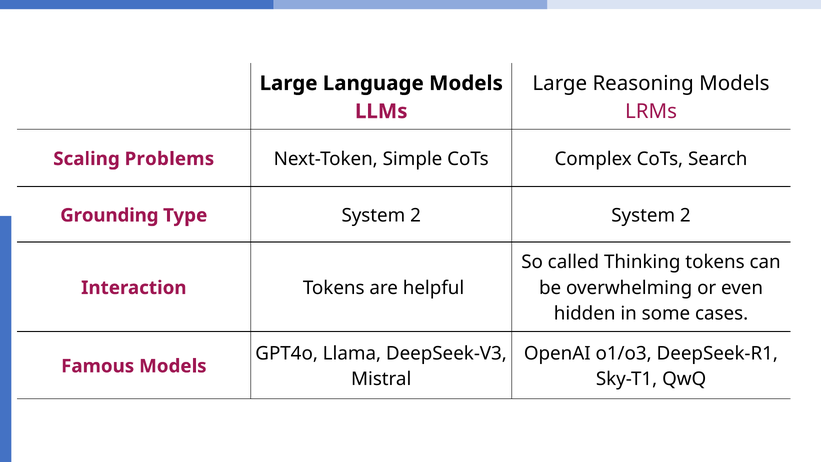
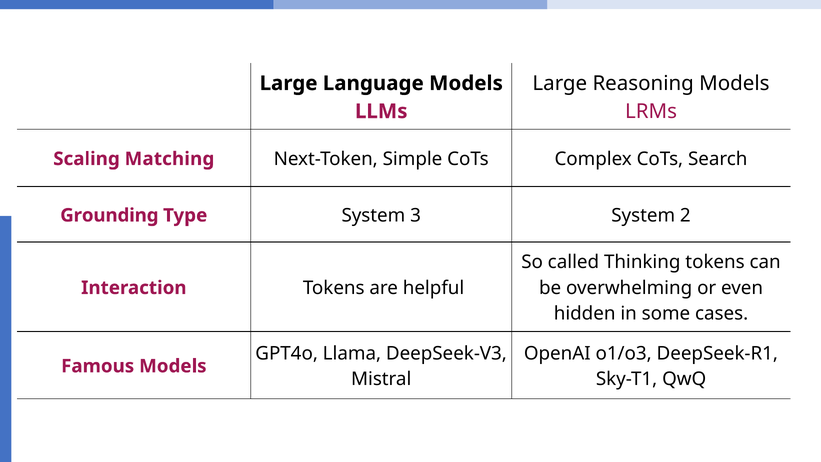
Problems: Problems -> Matching
Type System 2: 2 -> 3
